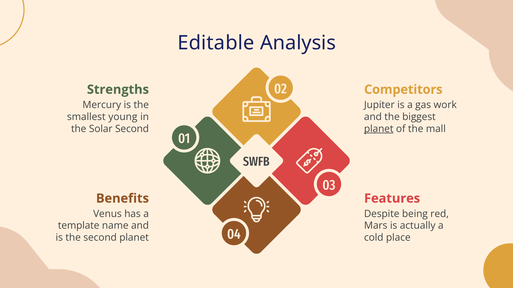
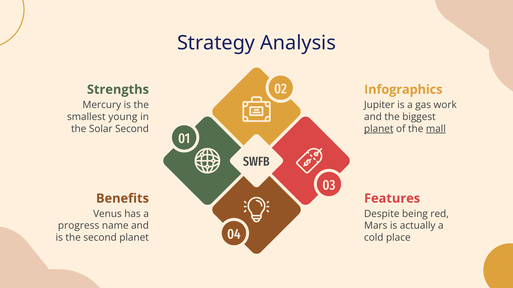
Editable: Editable -> Strategy
Competitors: Competitors -> Infographics
mall underline: none -> present
template: template -> progress
